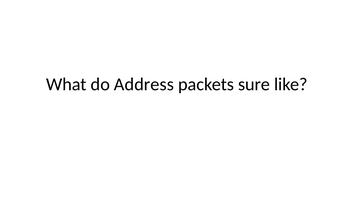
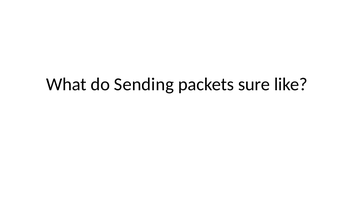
Address: Address -> Sending
